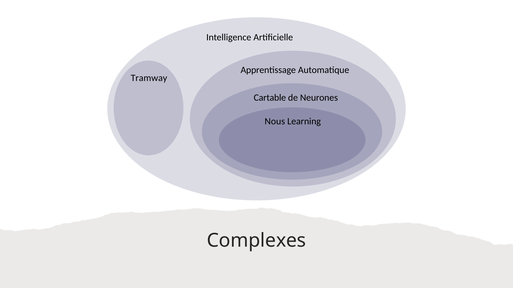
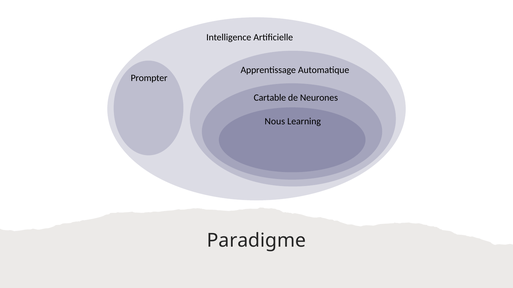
Tramway: Tramway -> Prompter
Complexes: Complexes -> Paradigme
